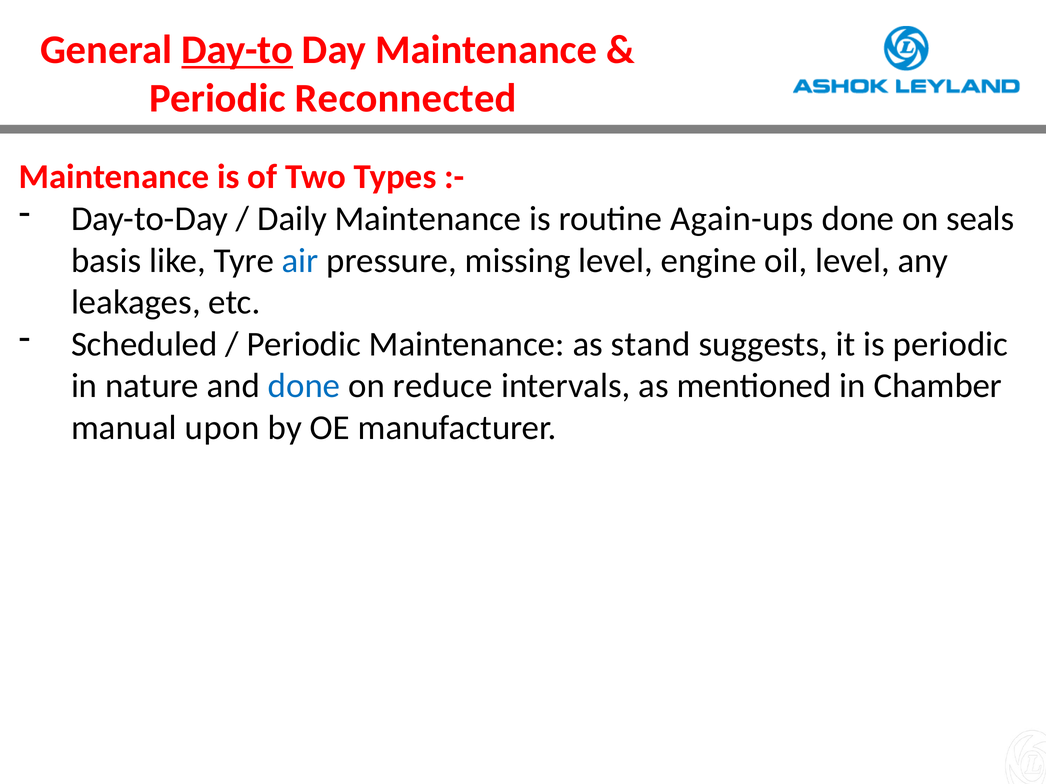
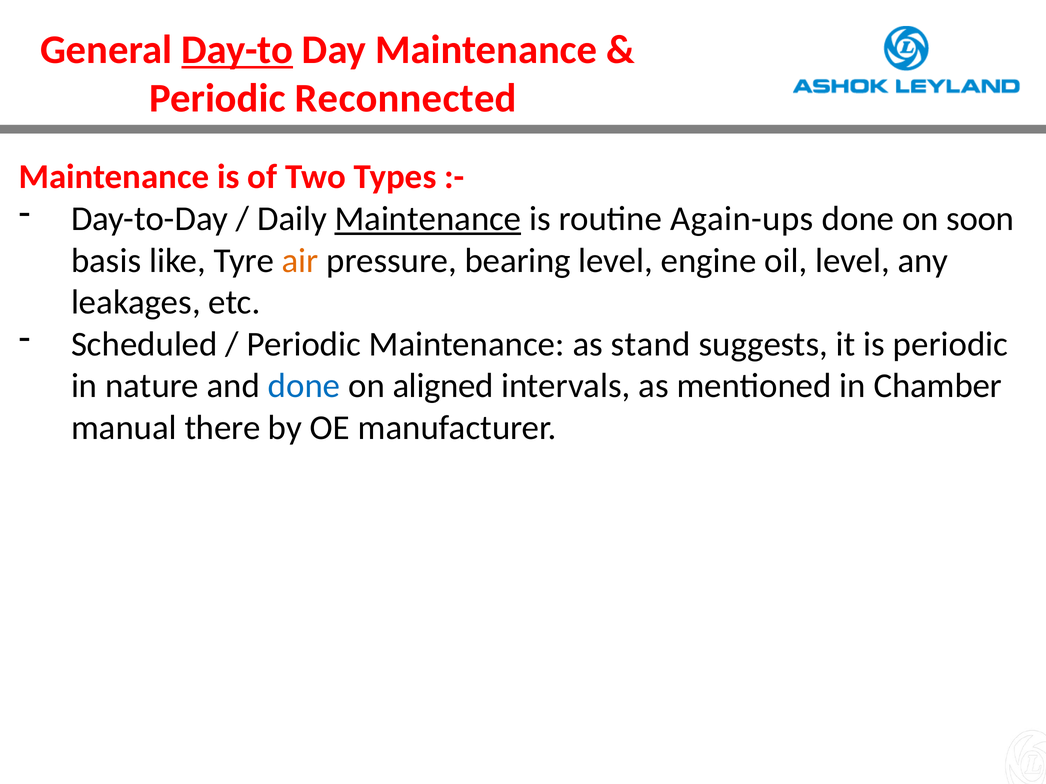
Maintenance at (428, 219) underline: none -> present
seals: seals -> soon
air colour: blue -> orange
missing: missing -> bearing
reduce: reduce -> aligned
upon: upon -> there
